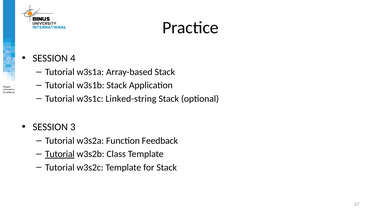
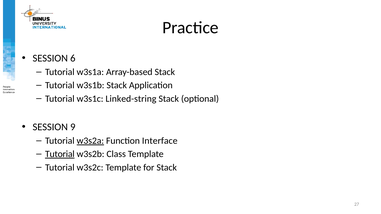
4: 4 -> 6
3: 3 -> 9
w3s2a underline: none -> present
Feedback: Feedback -> Interface
